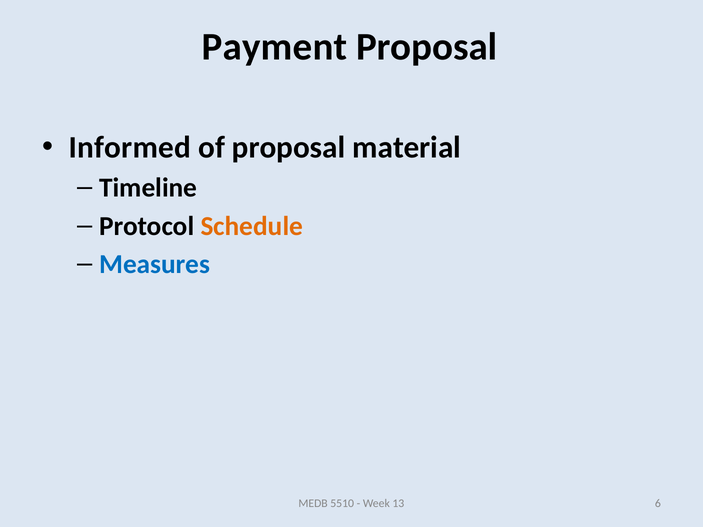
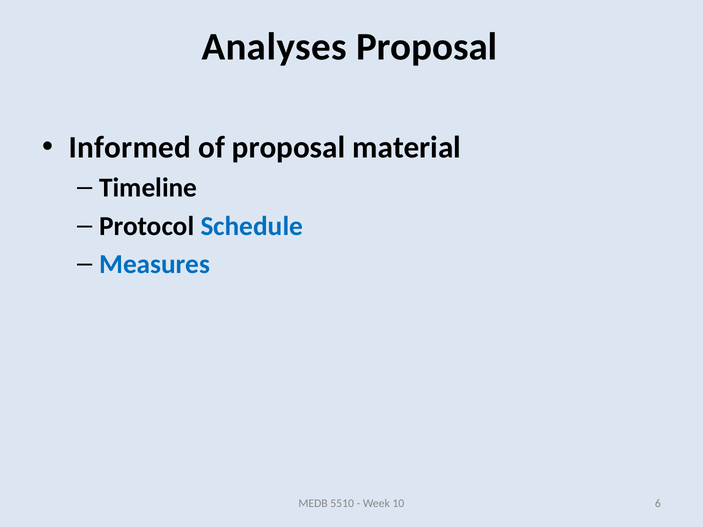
Payment: Payment -> Analyses
Schedule colour: orange -> blue
13: 13 -> 10
